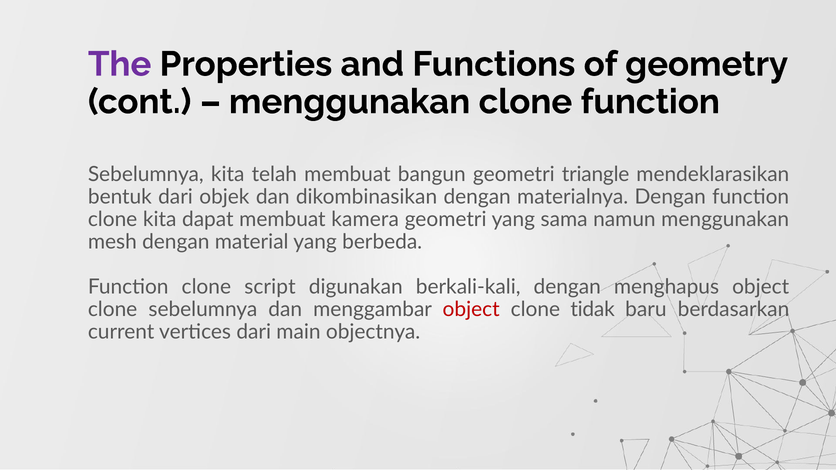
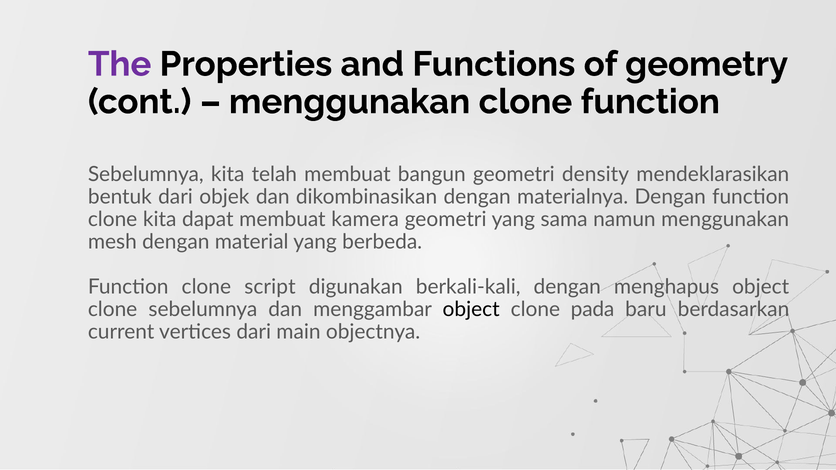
triangle: triangle -> density
object at (471, 310) colour: red -> black
tidak: tidak -> pada
